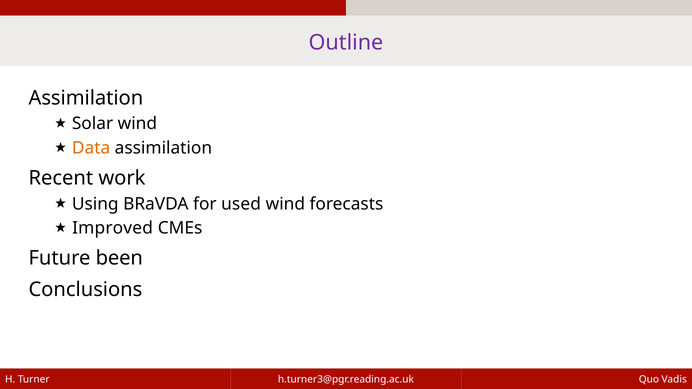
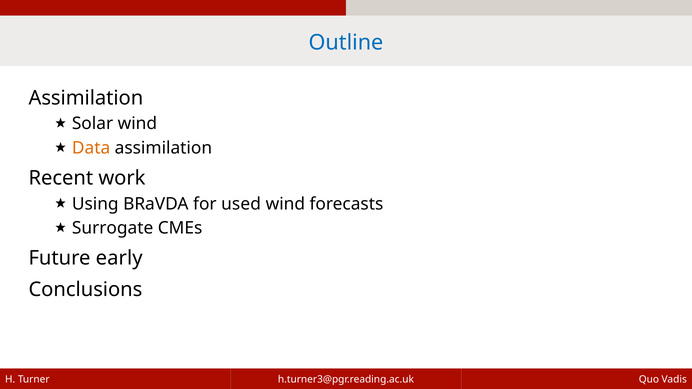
Outline colour: purple -> blue
Improved: Improved -> Surrogate
been: been -> early
